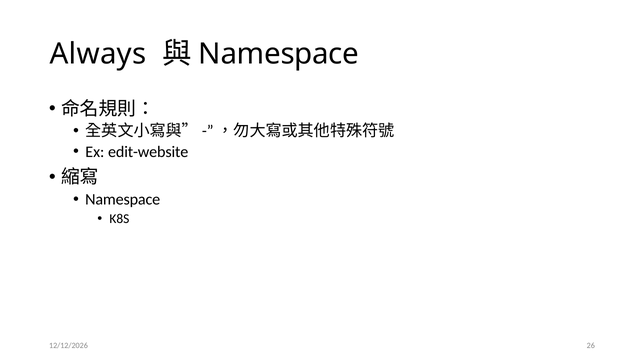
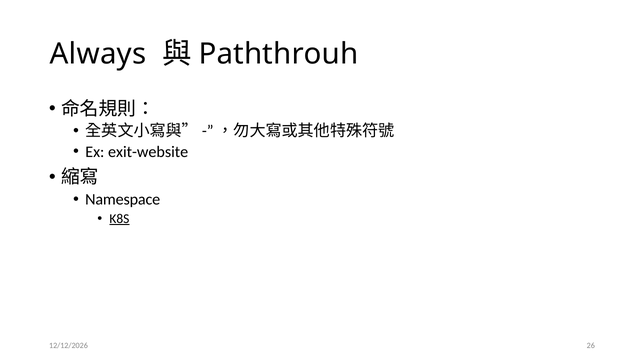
Namespace at (279, 54): Namespace -> Paththrouh
edit-website: edit-website -> exit-website
K8S underline: none -> present
